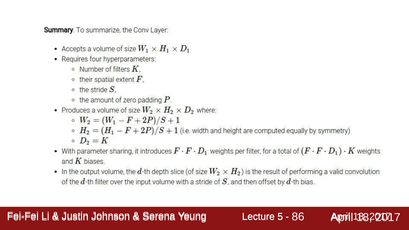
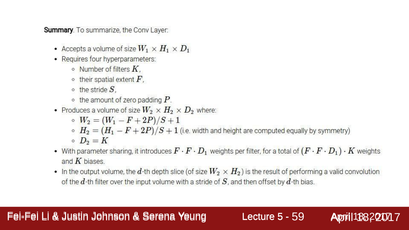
86: 86 -> 59
